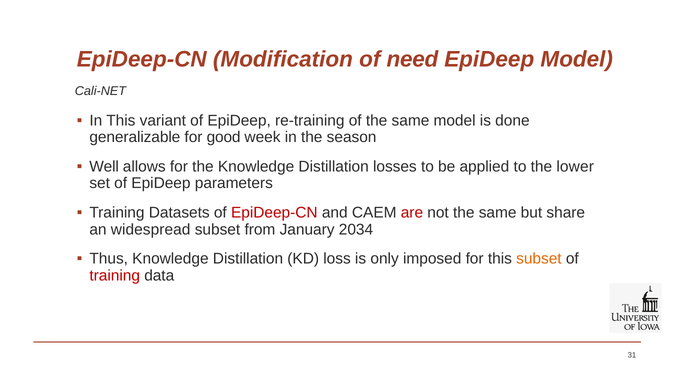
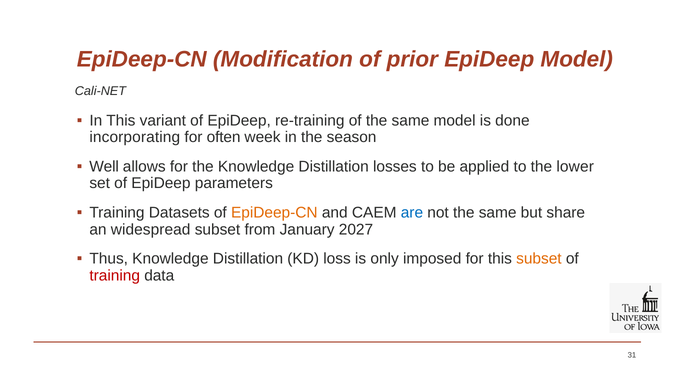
need: need -> prior
generalizable: generalizable -> incorporating
good: good -> often
EpiDeep-CN at (274, 213) colour: red -> orange
are colour: red -> blue
2034: 2034 -> 2027
